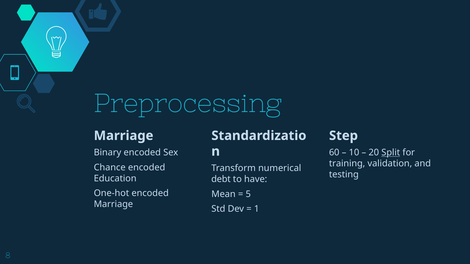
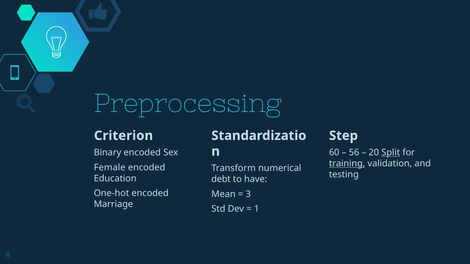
Marriage at (124, 136): Marriage -> Criterion
10: 10 -> 56
training underline: none -> present
Chance: Chance -> Female
5: 5 -> 3
